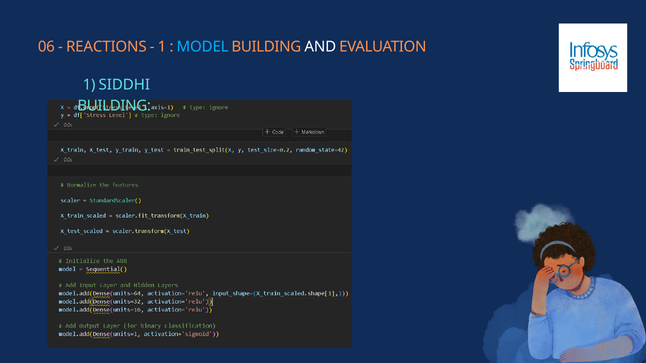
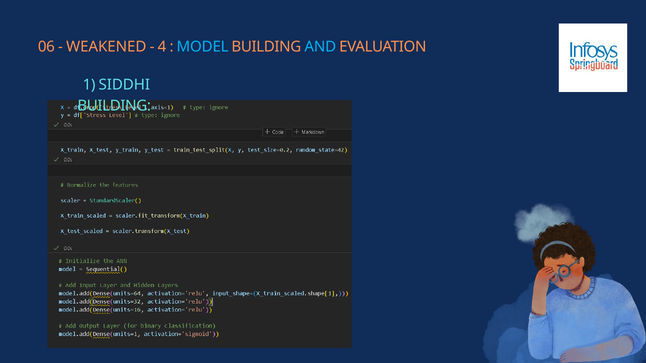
REACTIONS: REACTIONS -> WEAKENED
1 at (162, 47): 1 -> 4
AND colour: white -> light blue
